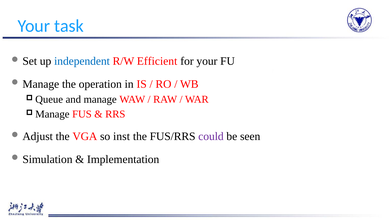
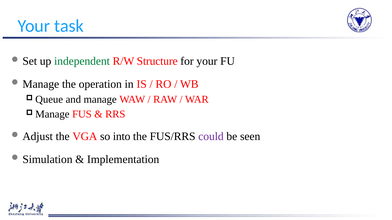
independent colour: blue -> green
Efficient: Efficient -> Structure
inst: inst -> into
